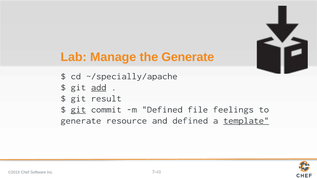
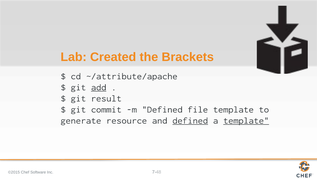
Manage: Manage -> Created
the Generate: Generate -> Brackets
~/specially/apache: ~/specially/apache -> ~/attribute/apache
git at (78, 110) underline: present -> none
file feelings: feelings -> template
defined at (190, 121) underline: none -> present
